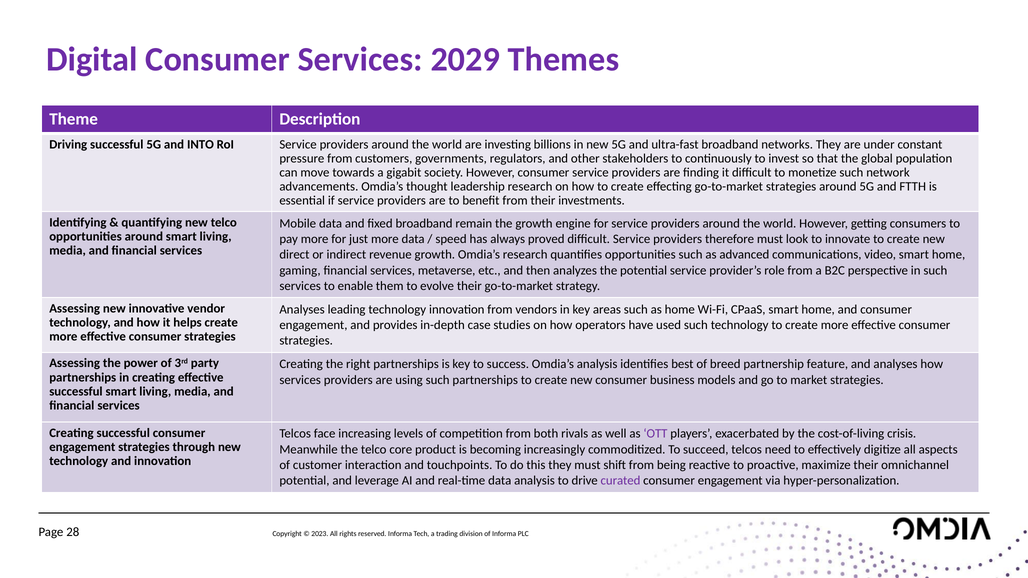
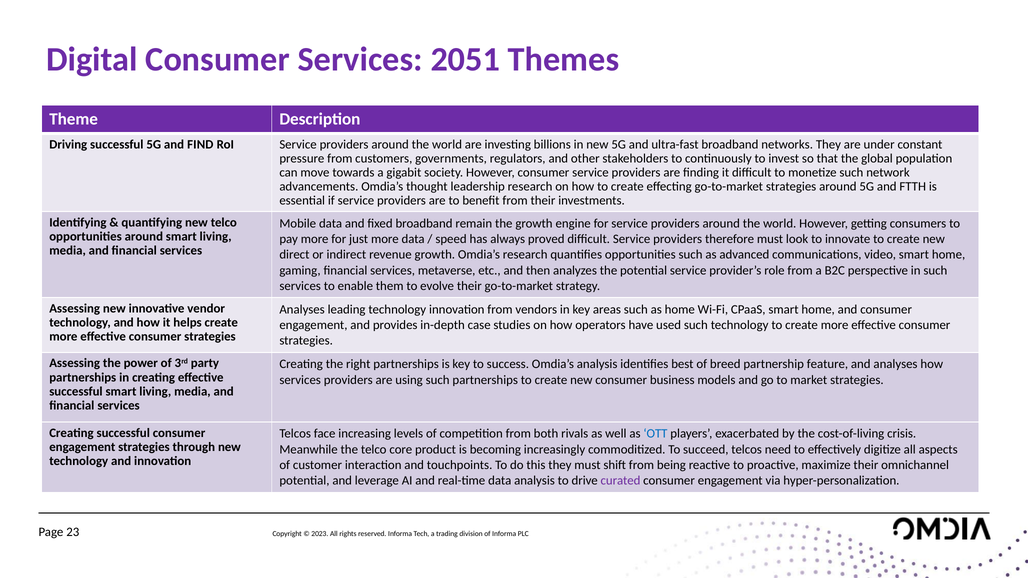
2029: 2029 -> 2051
INTO: INTO -> FIND
OTT colour: purple -> blue
28: 28 -> 23
